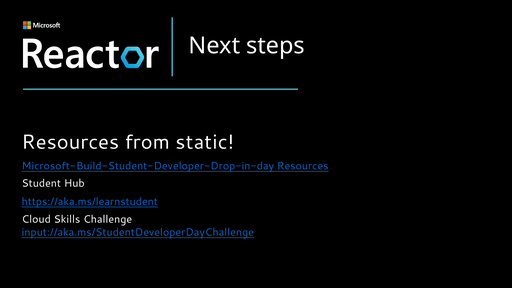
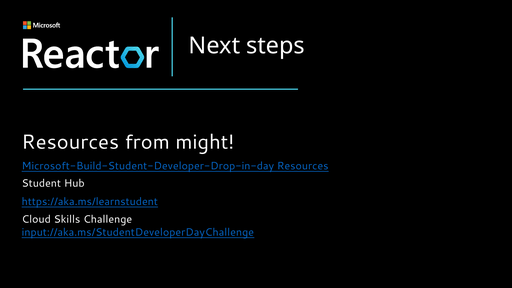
static: static -> might
